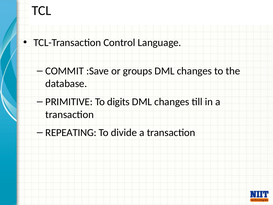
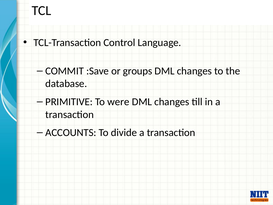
digits: digits -> were
REPEATING: REPEATING -> ACCOUNTS
